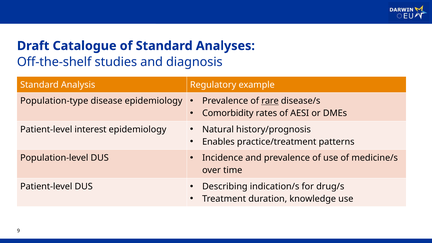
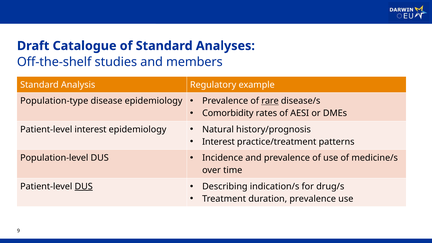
diagnosis: diagnosis -> members
Enables at (218, 142): Enables -> Interest
DUS at (84, 186) underline: none -> present
duration knowledge: knowledge -> prevalence
